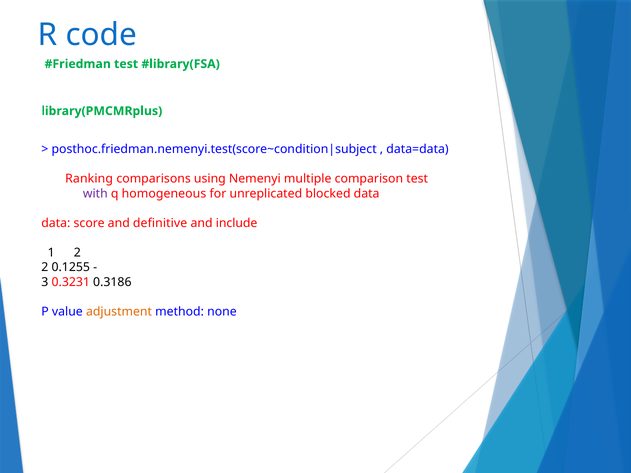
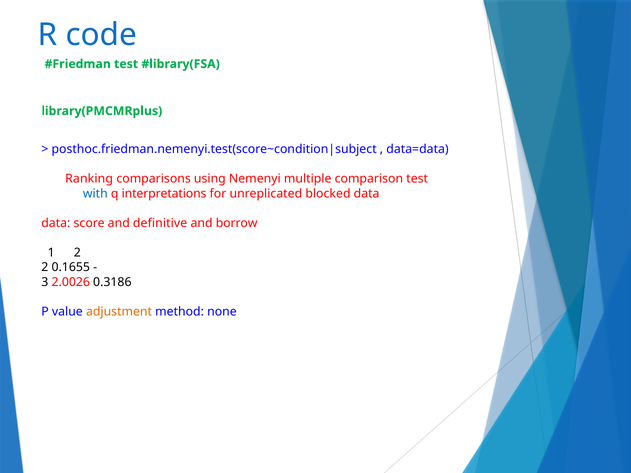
with colour: purple -> blue
homogeneous: homogeneous -> interpretations
include: include -> borrow
0.1255: 0.1255 -> 0.1655
0.3231: 0.3231 -> 2.0026
